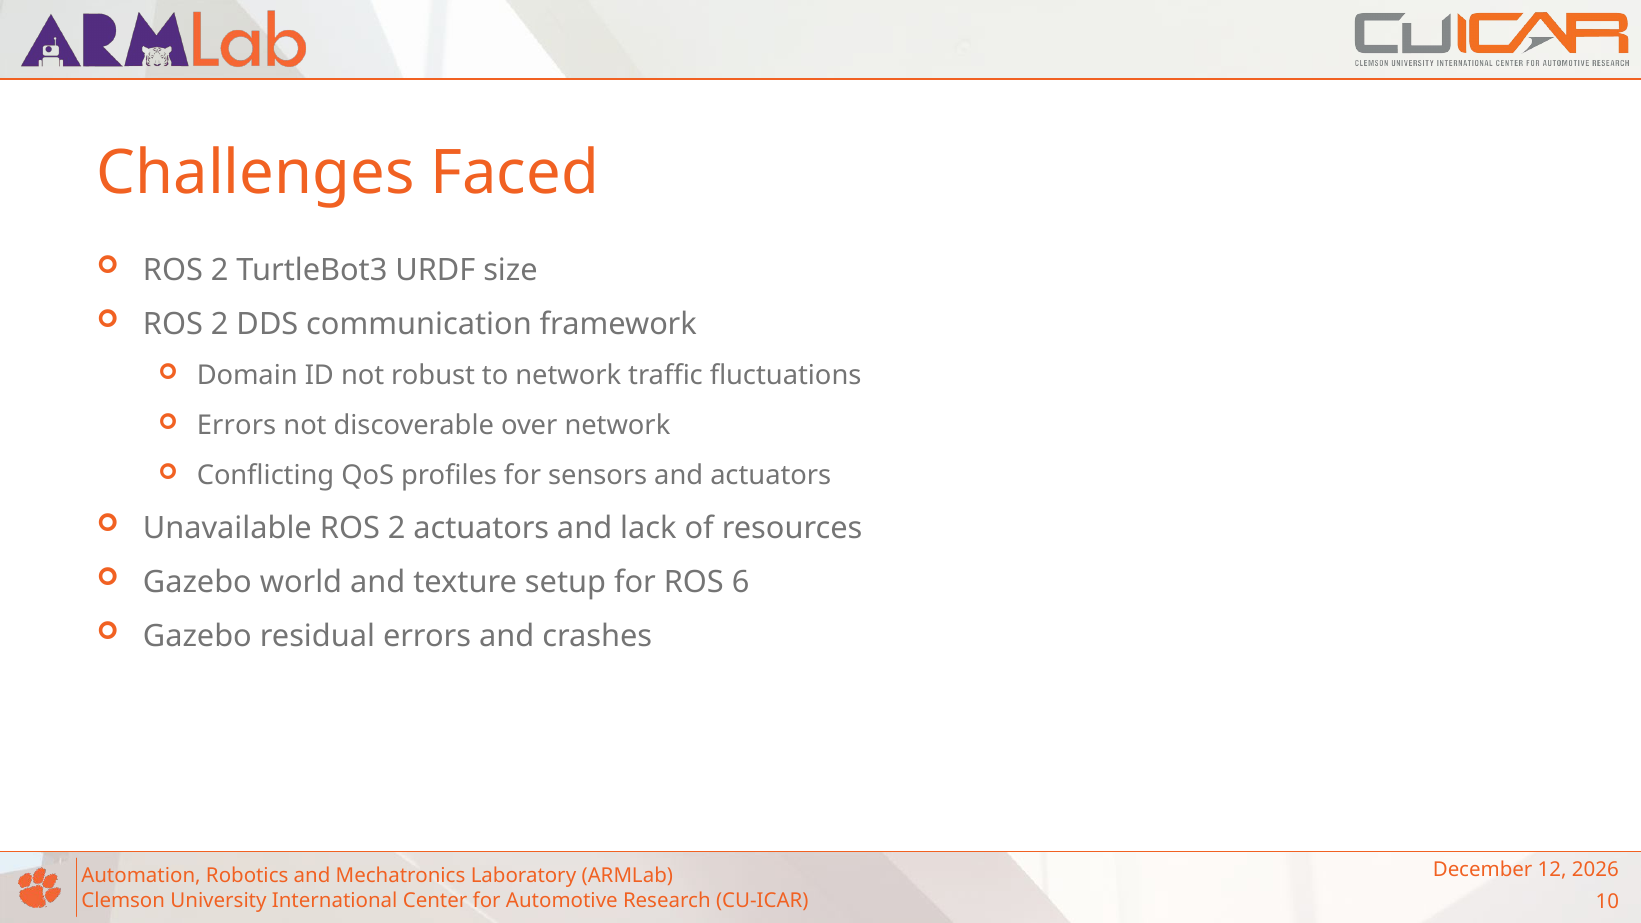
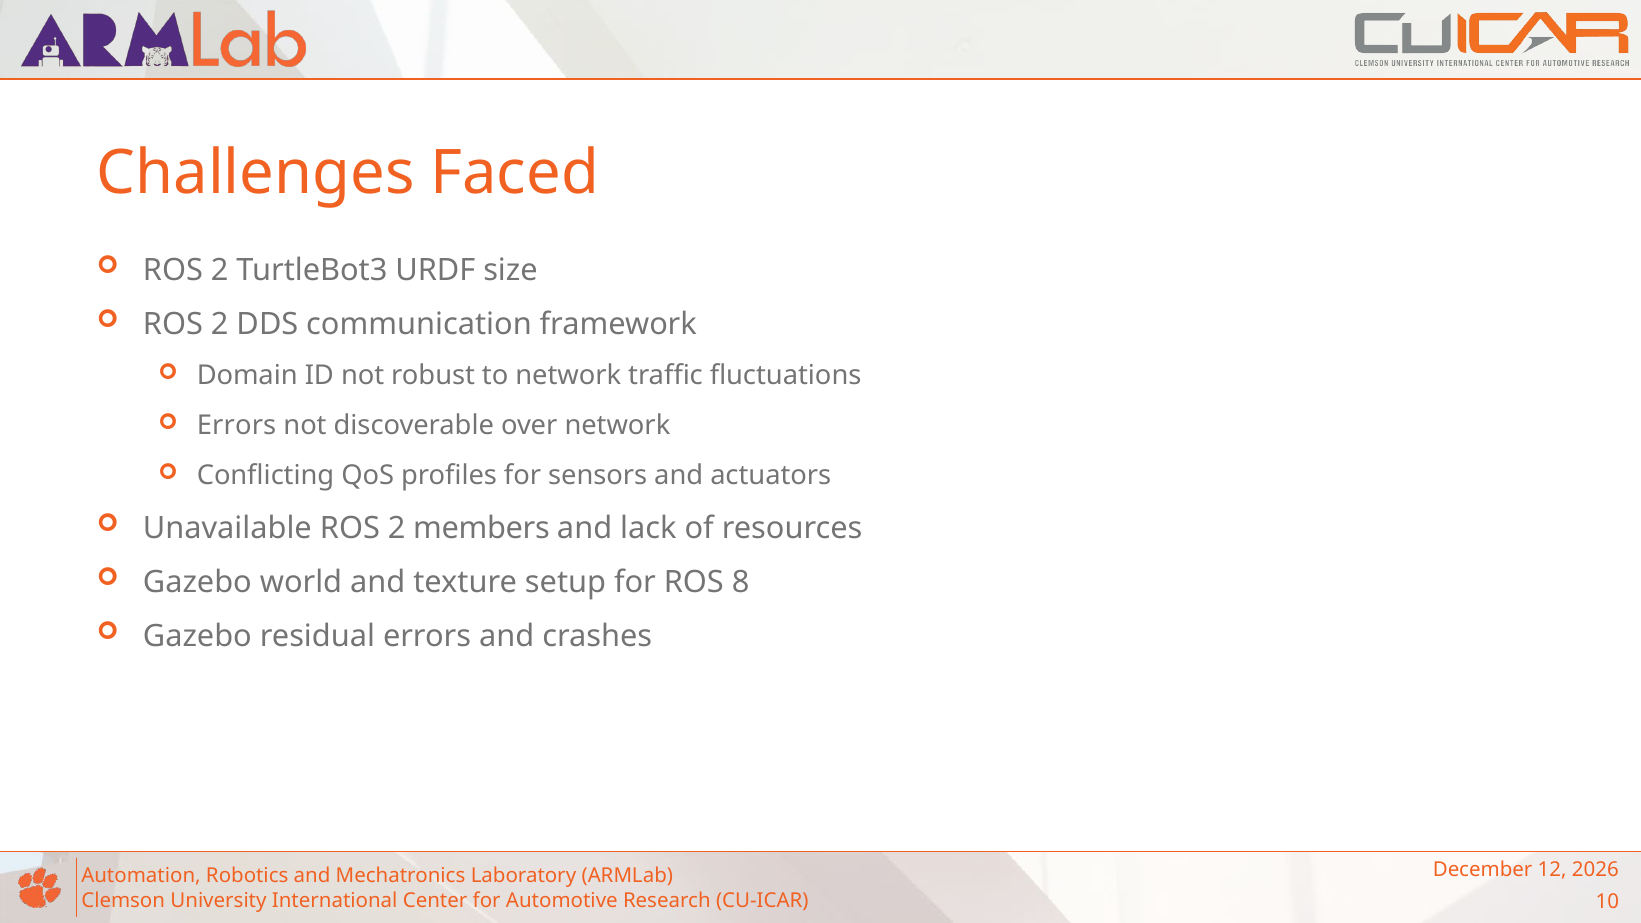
2 actuators: actuators -> members
6: 6 -> 8
